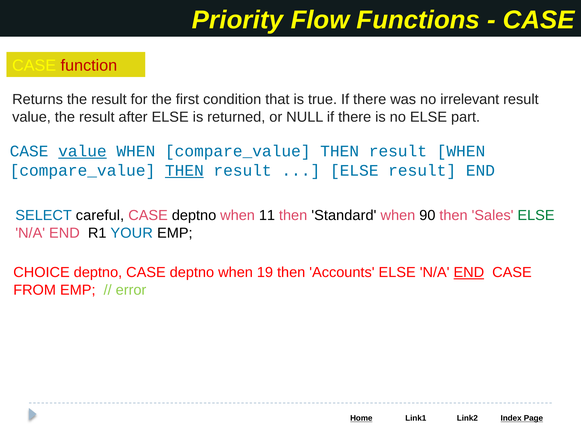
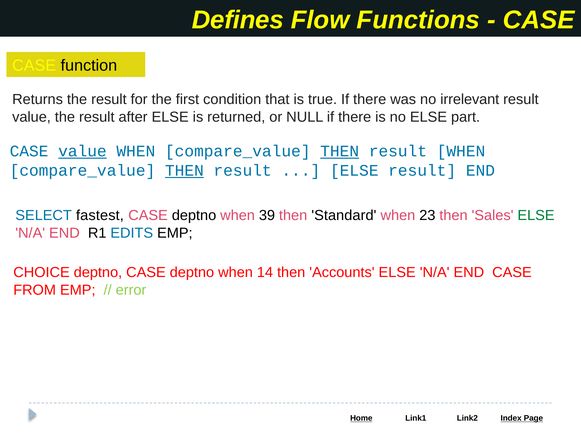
Priority: Priority -> Defines
function colour: red -> black
THEN at (340, 151) underline: none -> present
careful: careful -> fastest
11: 11 -> 39
90: 90 -> 23
YOUR: YOUR -> EDITS
19: 19 -> 14
END at (469, 273) underline: present -> none
